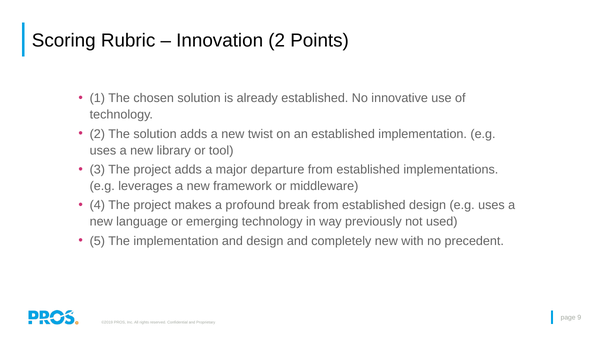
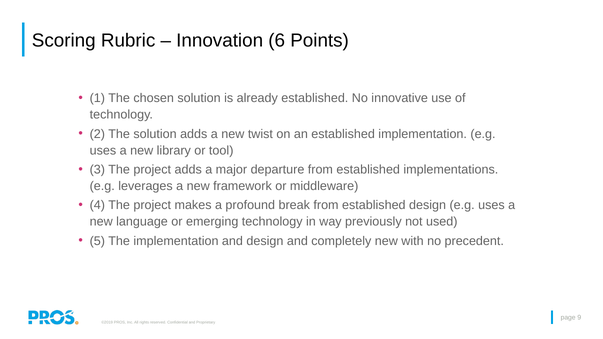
Innovation 2: 2 -> 6
